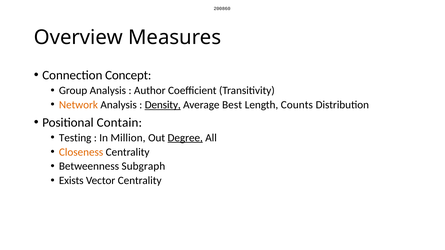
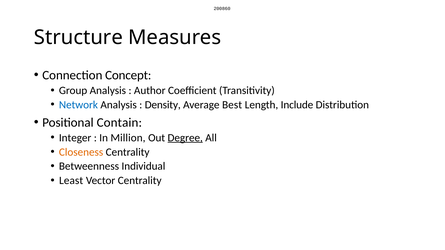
Overview: Overview -> Structure
Network colour: orange -> blue
Density underline: present -> none
Counts: Counts -> Include
Testing: Testing -> Integer
Subgraph: Subgraph -> Individual
Exists: Exists -> Least
